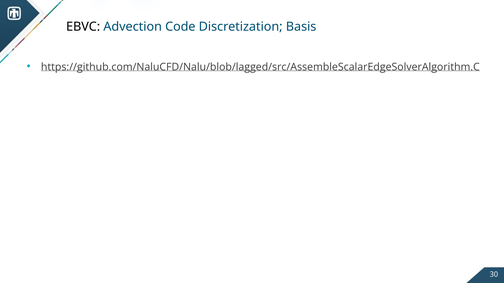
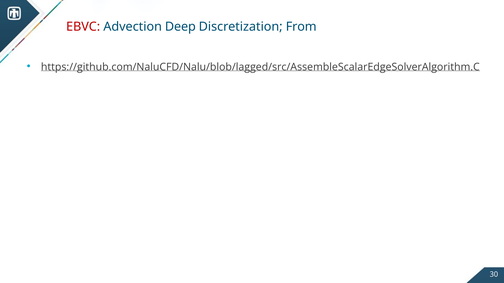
EBVC colour: black -> red
Code: Code -> Deep
Basis: Basis -> From
